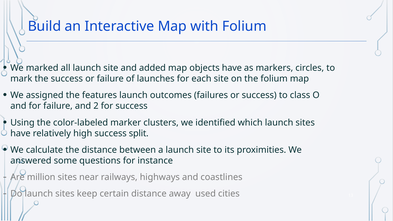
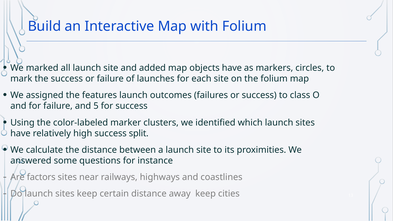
2: 2 -> 5
million: million -> factors
away used: used -> keep
